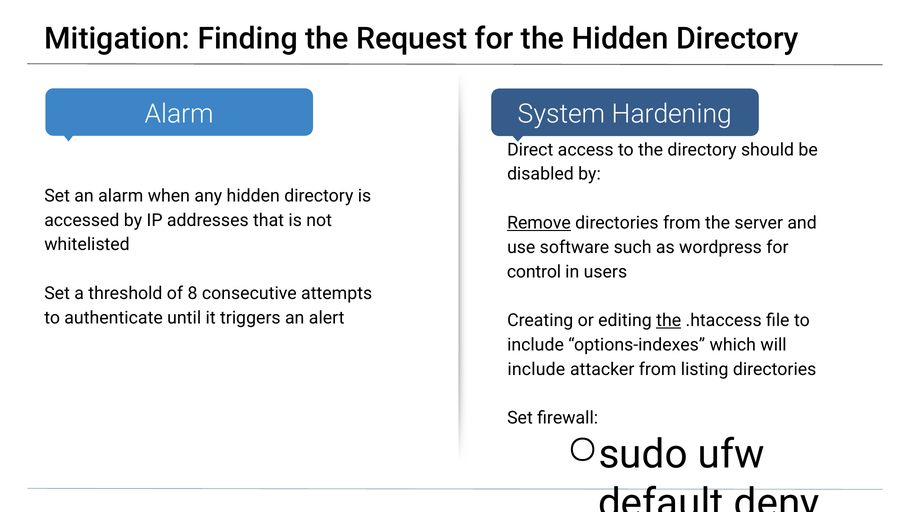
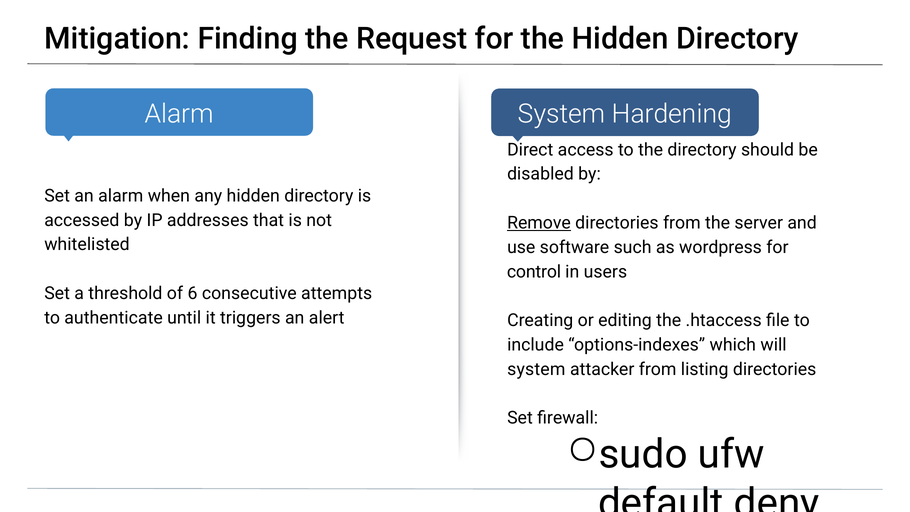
8: 8 -> 6
the at (669, 320) underline: present -> none
include at (536, 369): include -> system
